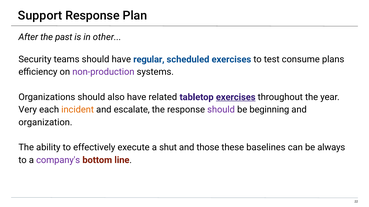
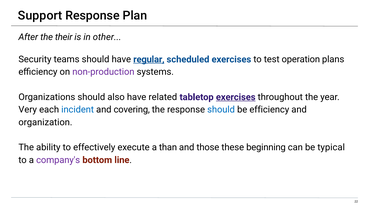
past: past -> their
regular underline: none -> present
consume: consume -> operation
incident colour: orange -> blue
escalate: escalate -> covering
should at (221, 110) colour: purple -> blue
be beginning: beginning -> efficiency
shut: shut -> than
baselines: baselines -> beginning
always: always -> typical
